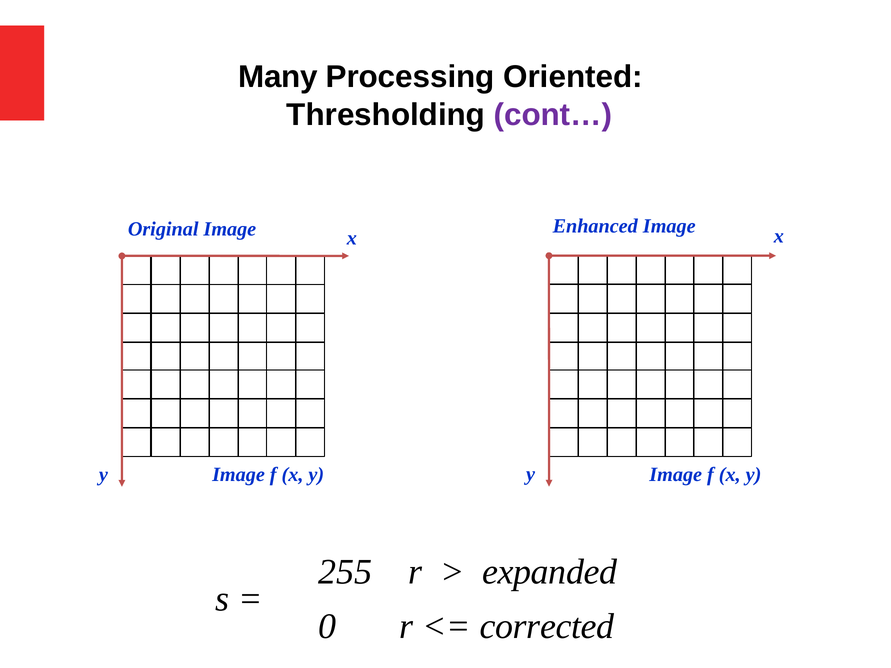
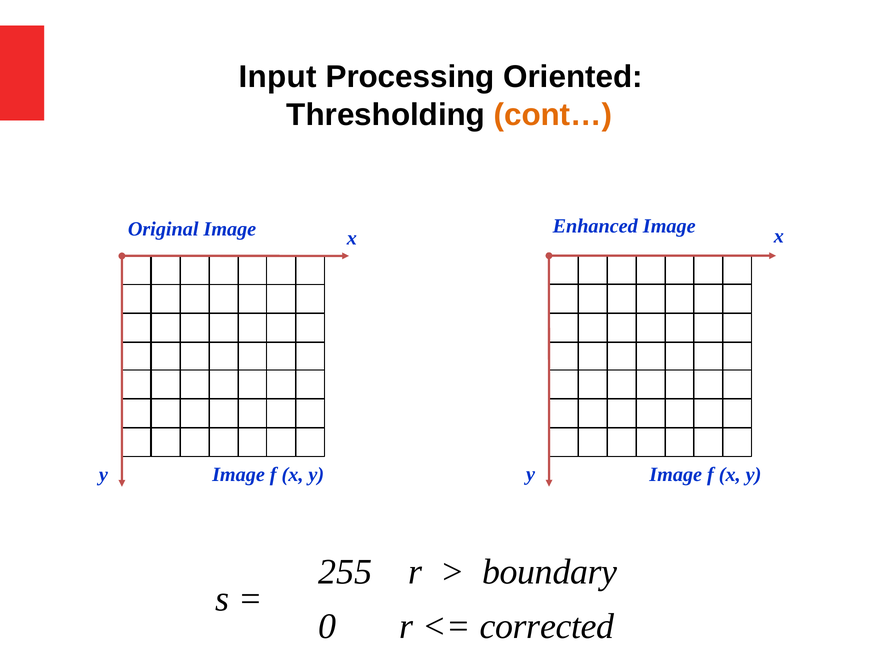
Many: Many -> Input
cont… colour: purple -> orange
expanded: expanded -> boundary
